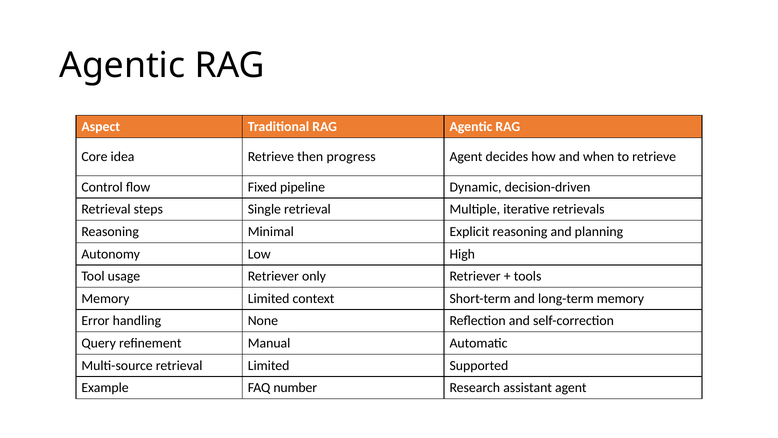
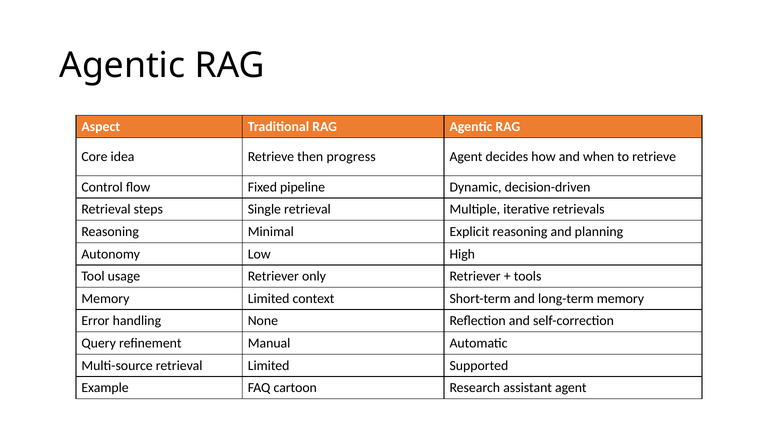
number: number -> cartoon
